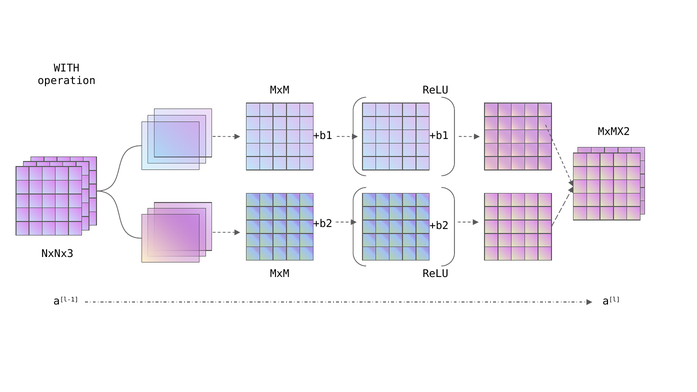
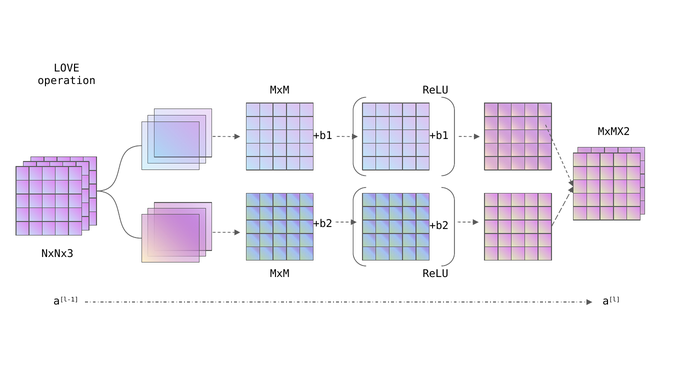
WITH: WITH -> LOVE
